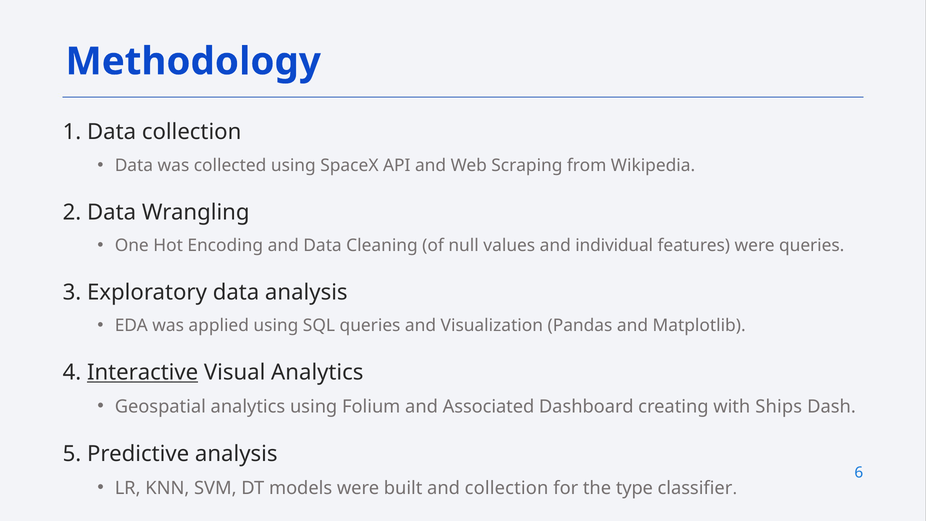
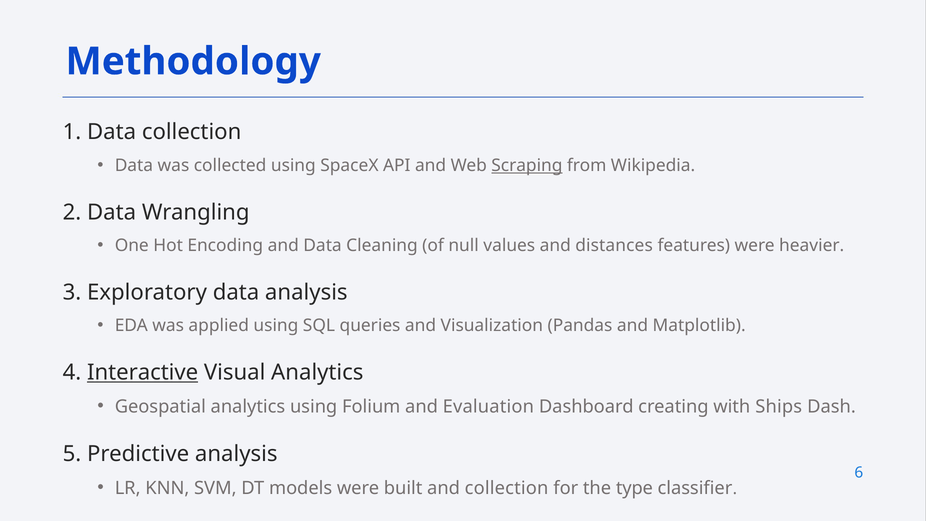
Scraping underline: none -> present
individual: individual -> distances
were queries: queries -> heavier
Associated: Associated -> Evaluation
